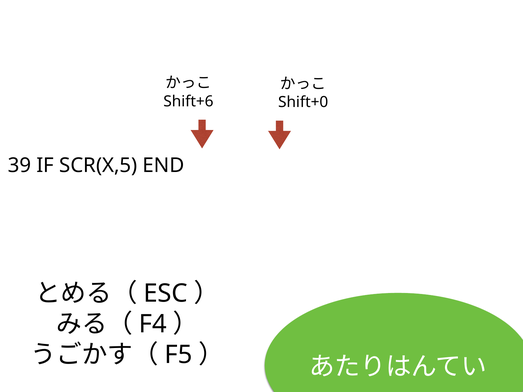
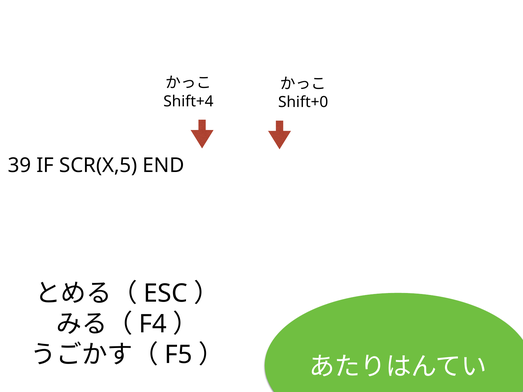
Shift+6: Shift+6 -> Shift+4
